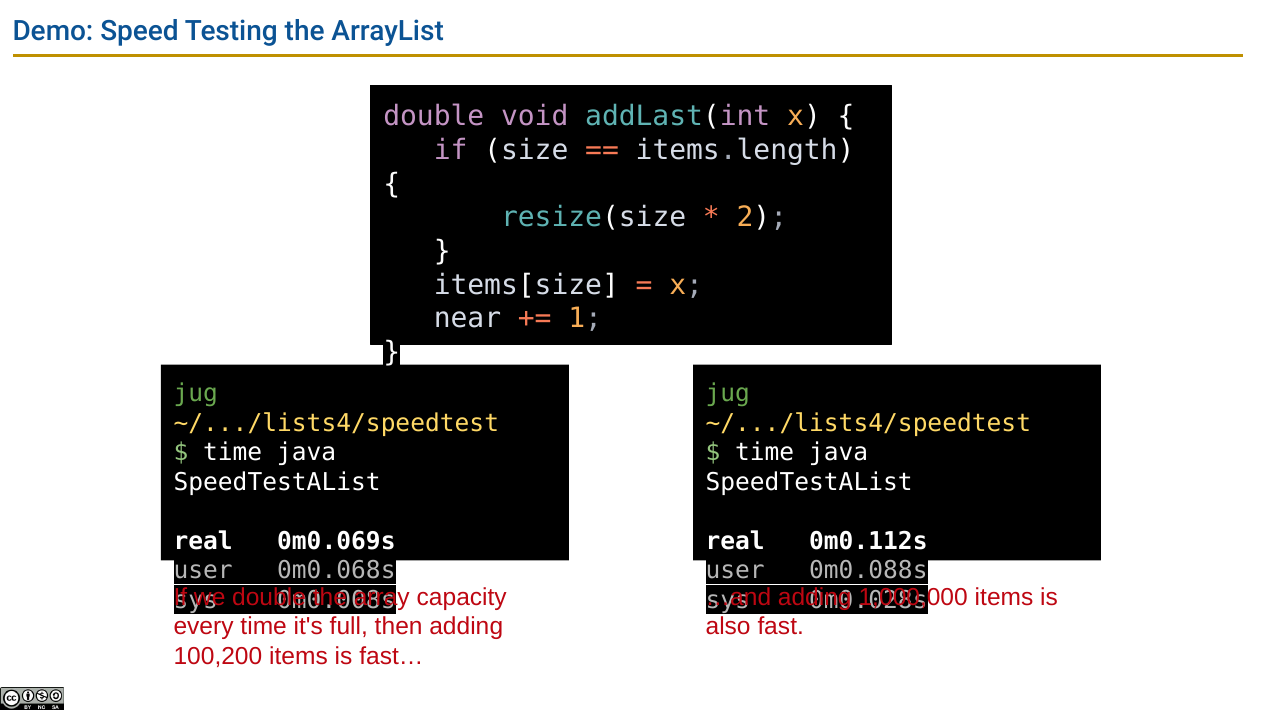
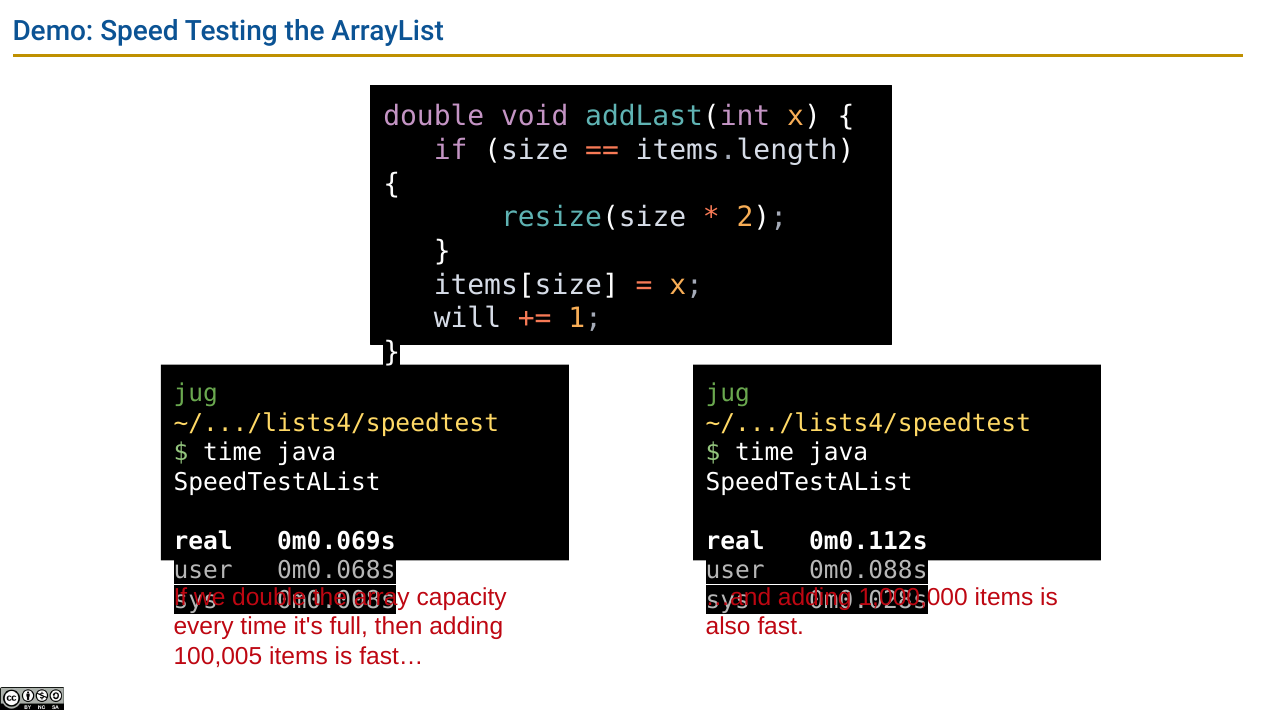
near: near -> will
100,200: 100,200 -> 100,005
